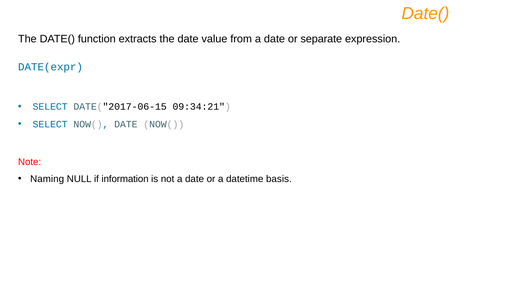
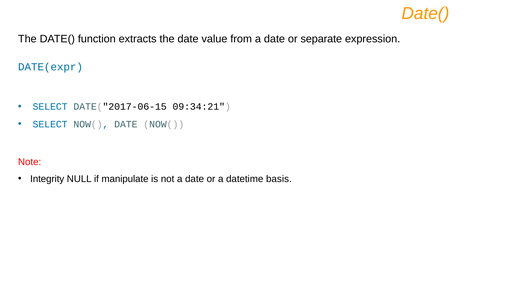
Naming: Naming -> Integrity
information: information -> manipulate
